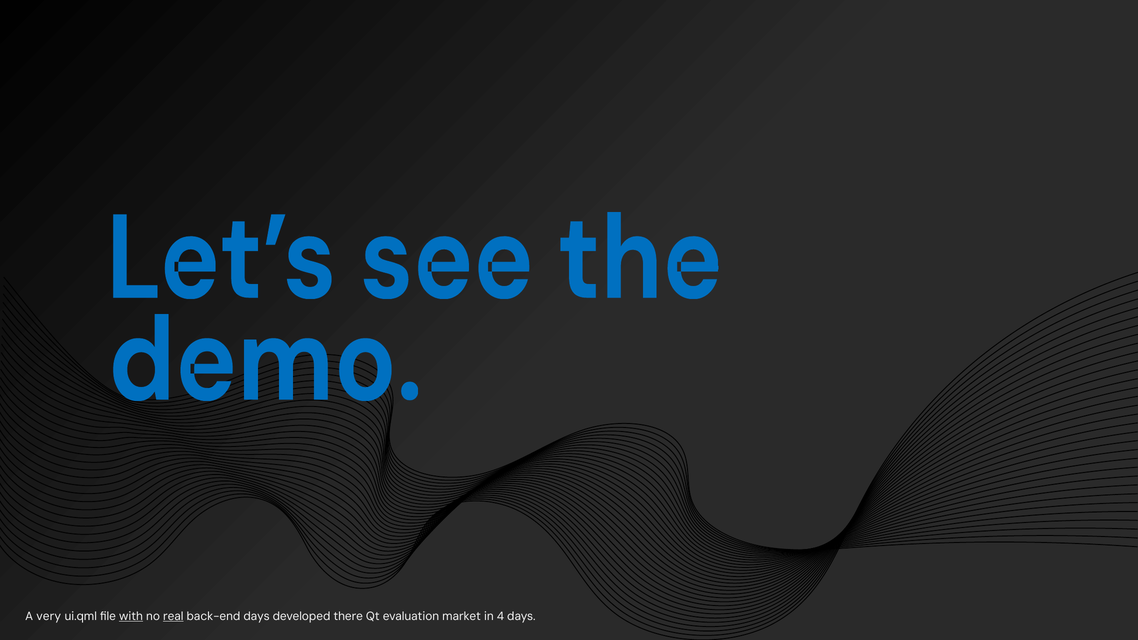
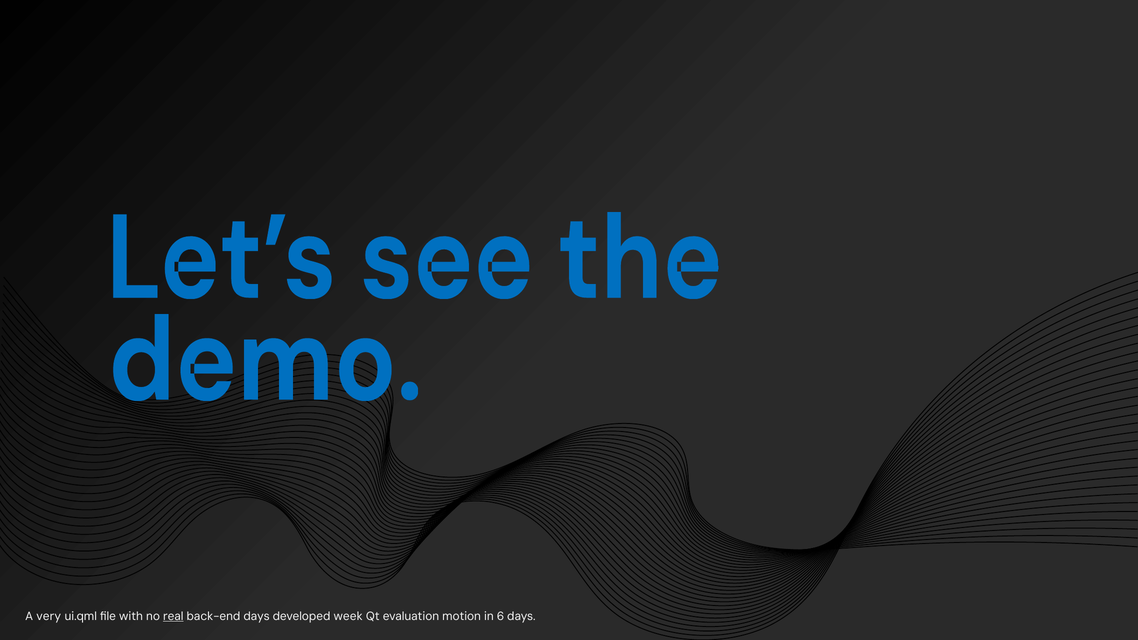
with underline: present -> none
there: there -> week
market: market -> motion
4: 4 -> 6
